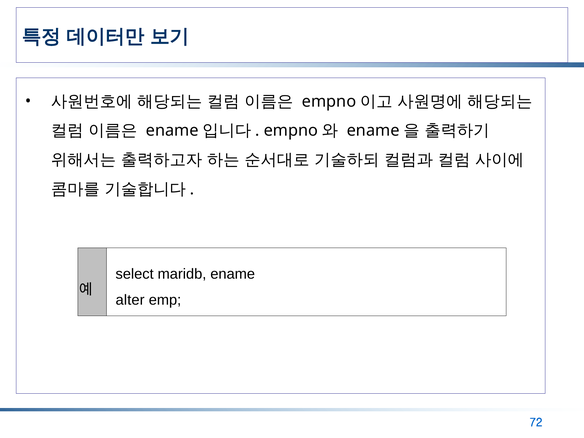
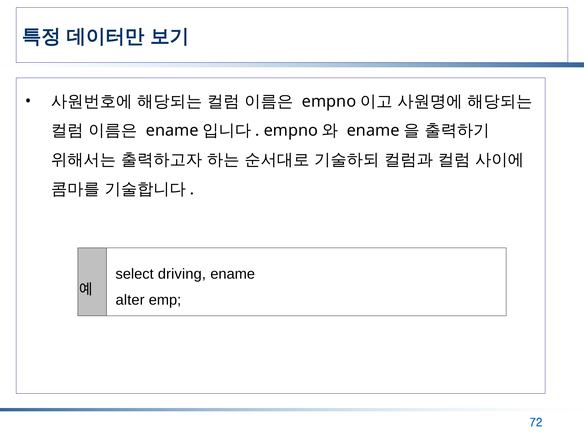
maridb: maridb -> driving
